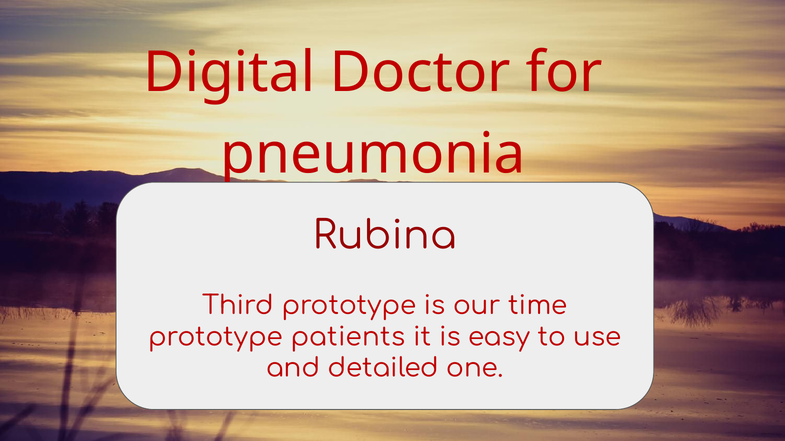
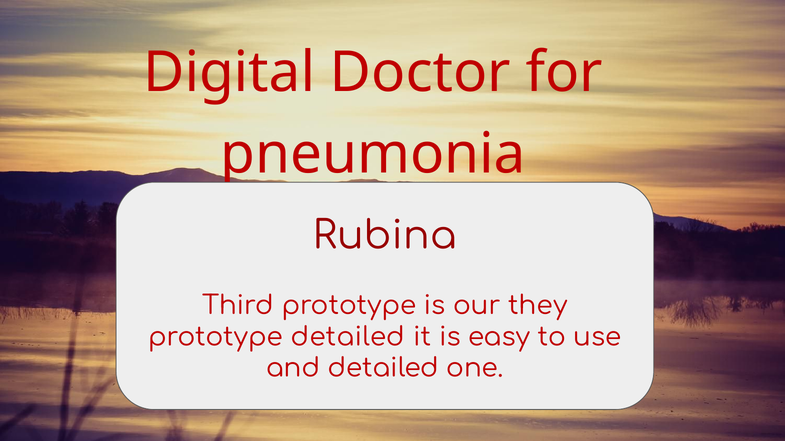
time: time -> they
prototype patients: patients -> detailed
